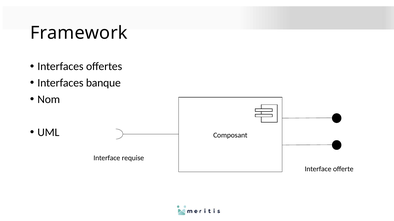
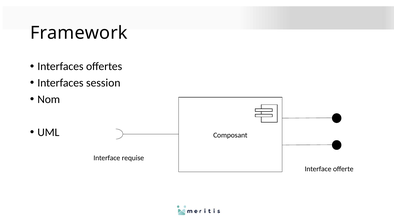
banque: banque -> session
